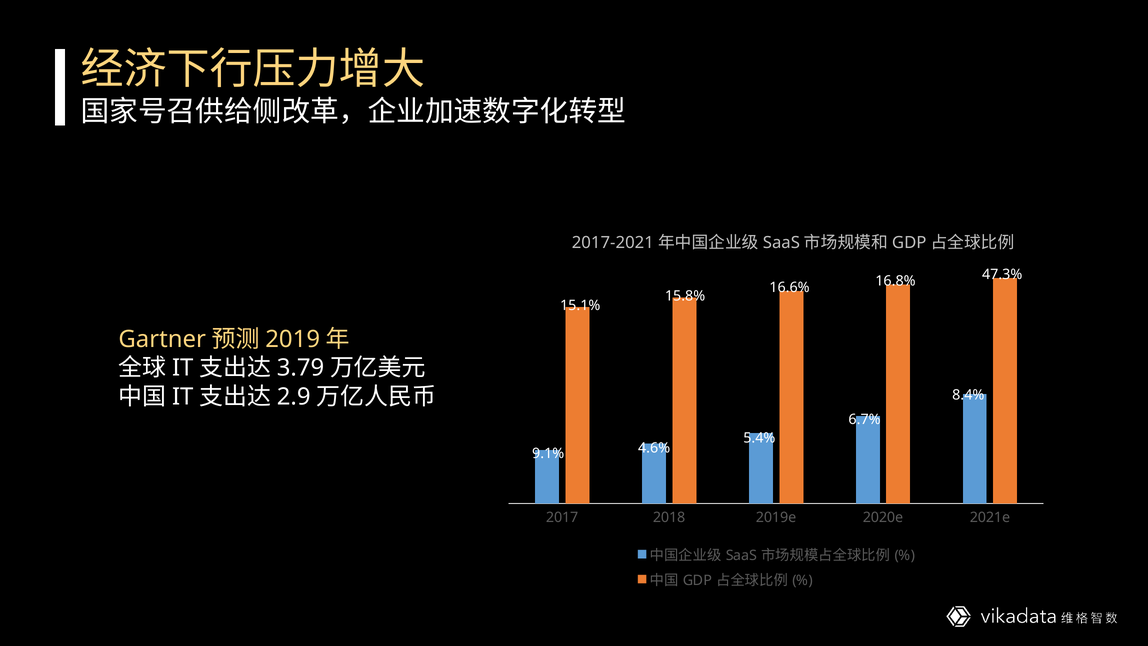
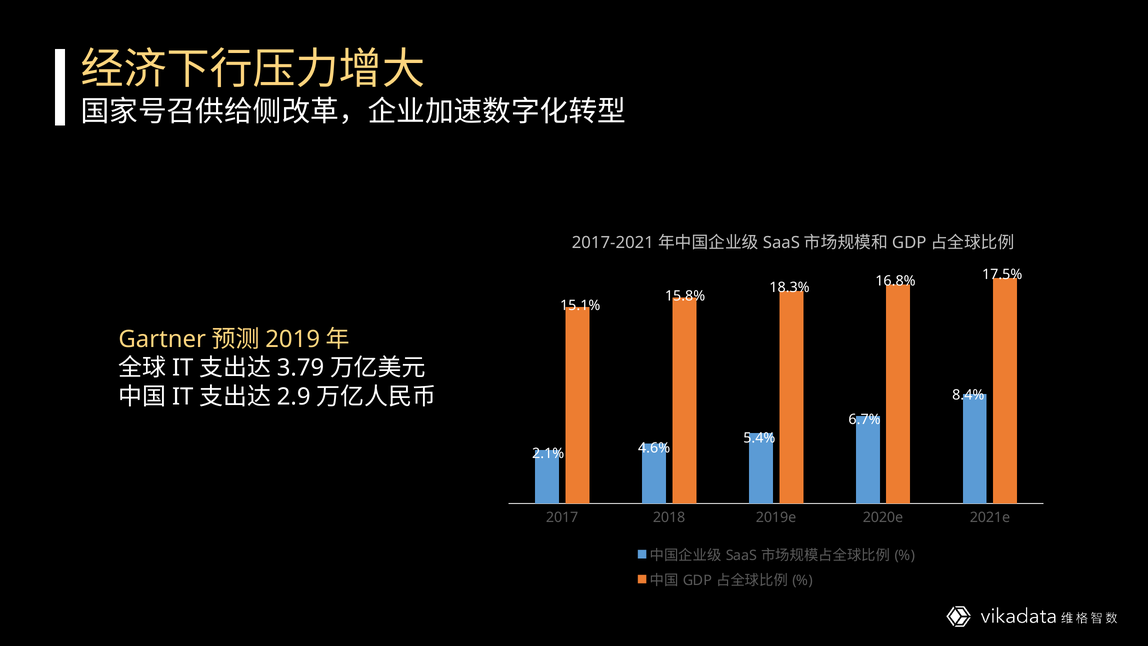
47.3%: 47.3% -> 17.5%
16.6%: 16.6% -> 18.3%
9.1%: 9.1% -> 2.1%
